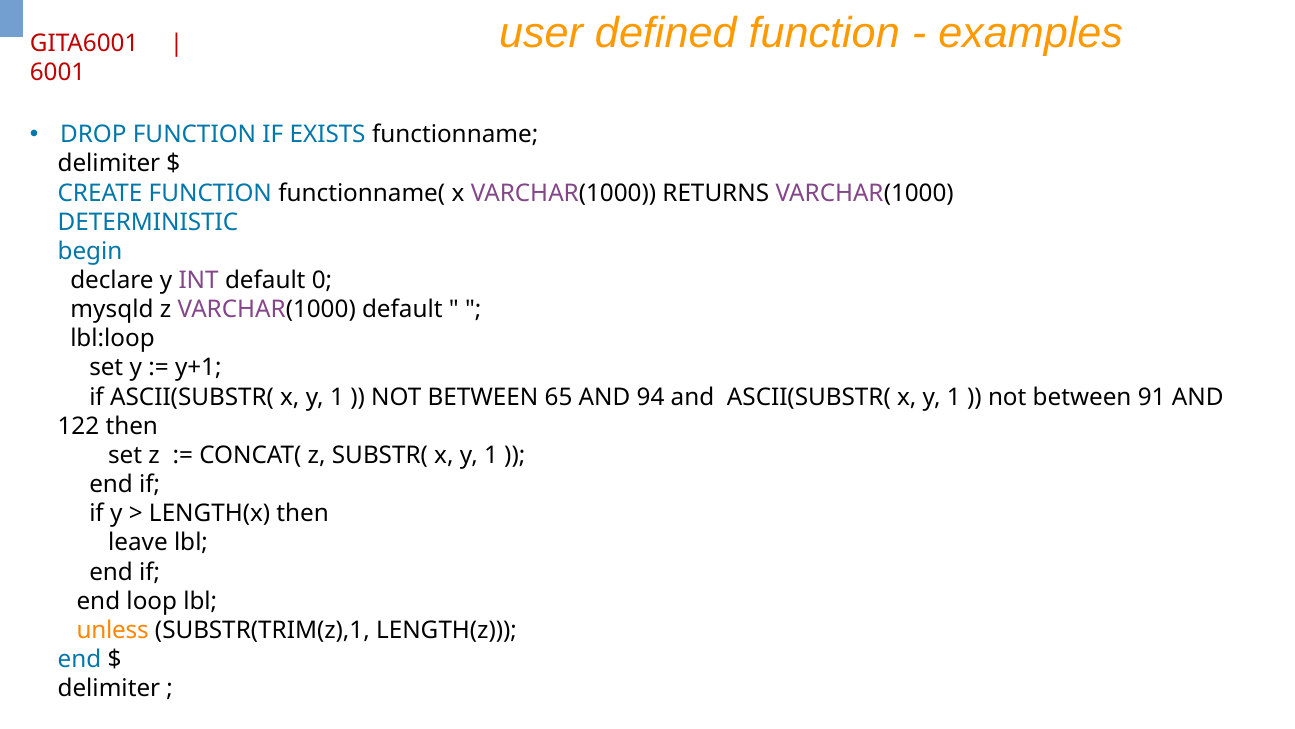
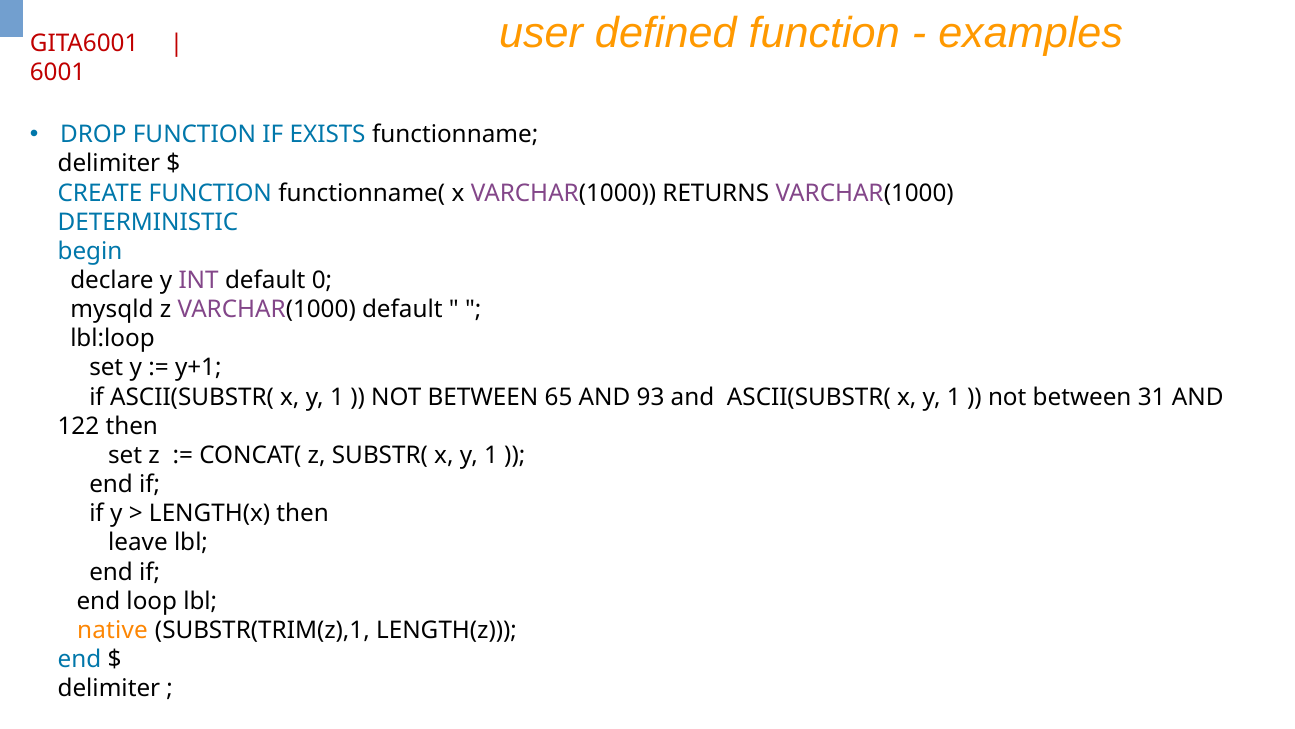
94: 94 -> 93
91: 91 -> 31
unless: unless -> native
